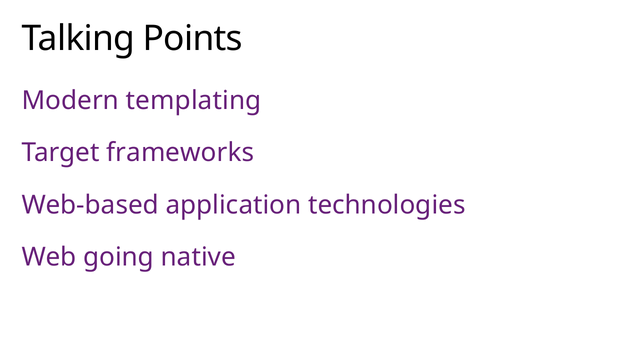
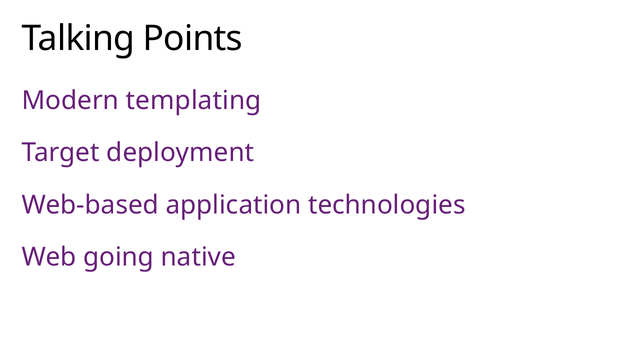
frameworks: frameworks -> deployment
